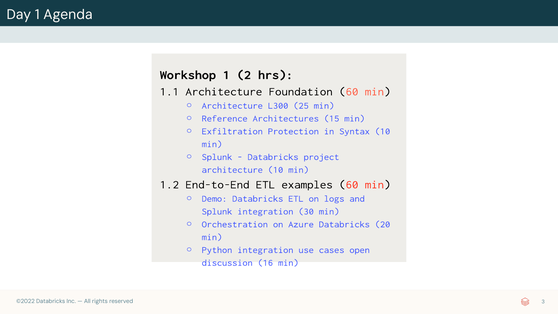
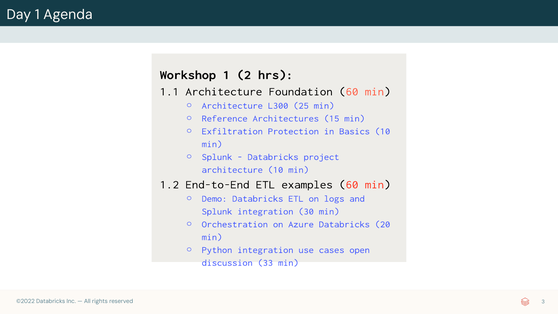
Syntax: Syntax -> Basics
16: 16 -> 33
